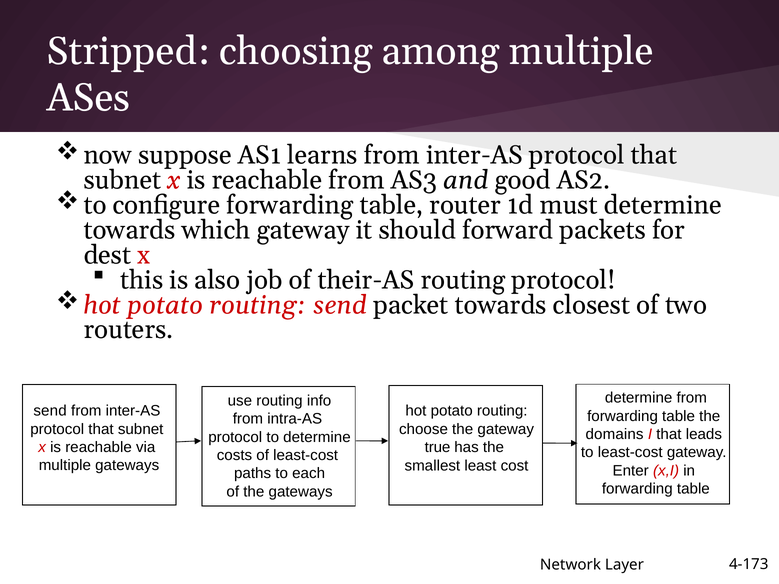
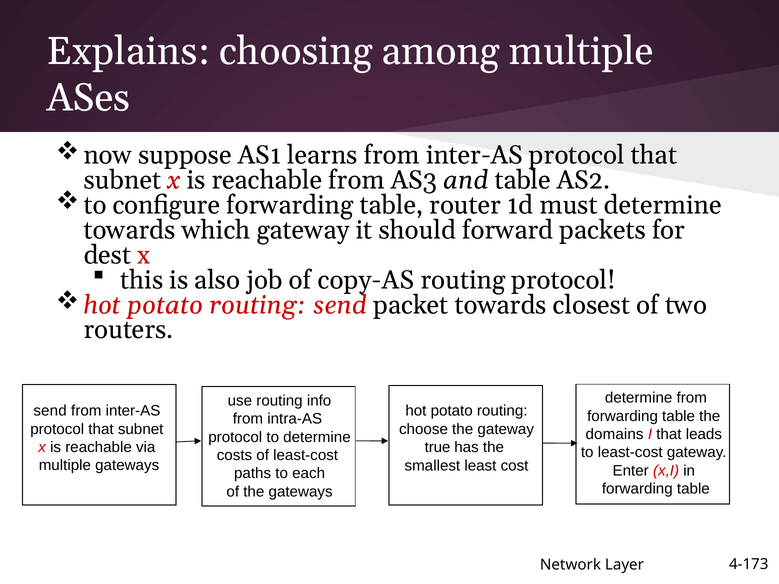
Stripped: Stripped -> Explains
and good: good -> table
their-AS: their-AS -> copy-AS
